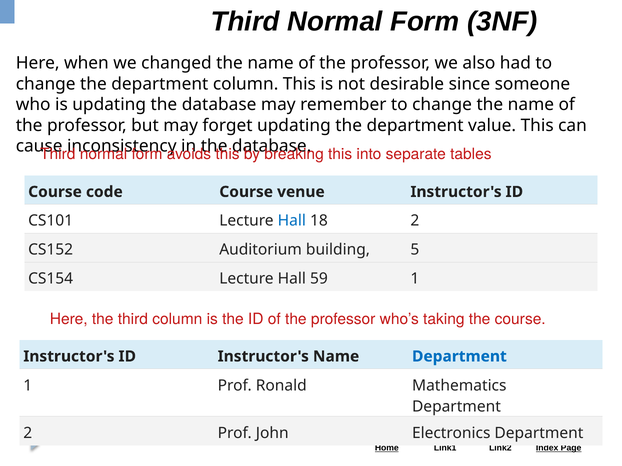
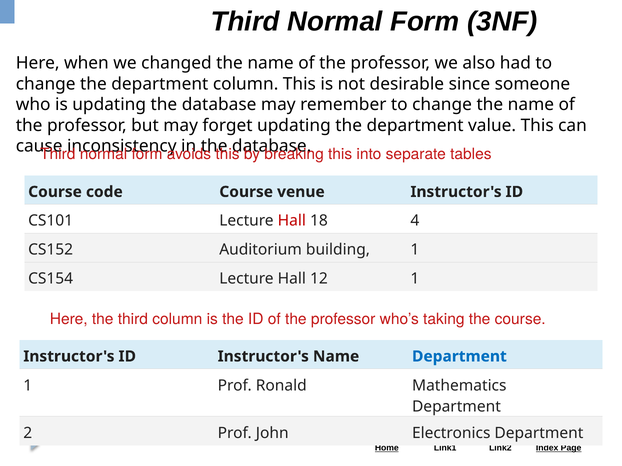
Hall at (292, 221) colour: blue -> red
18 2: 2 -> 4
building 5: 5 -> 1
59: 59 -> 12
